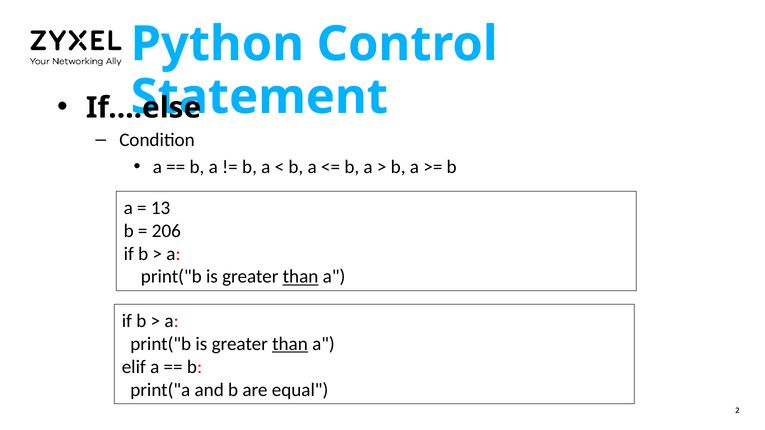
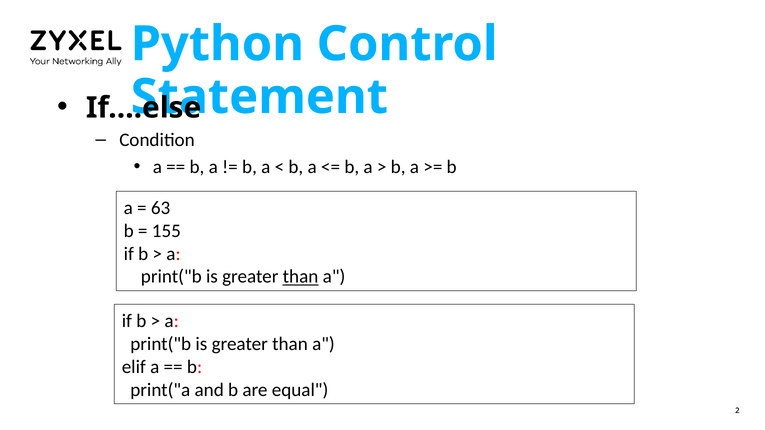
13: 13 -> 63
206: 206 -> 155
than at (290, 344) underline: present -> none
